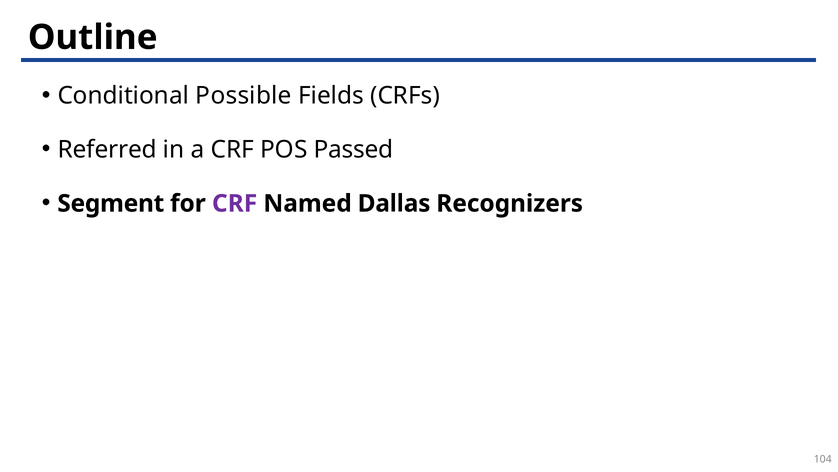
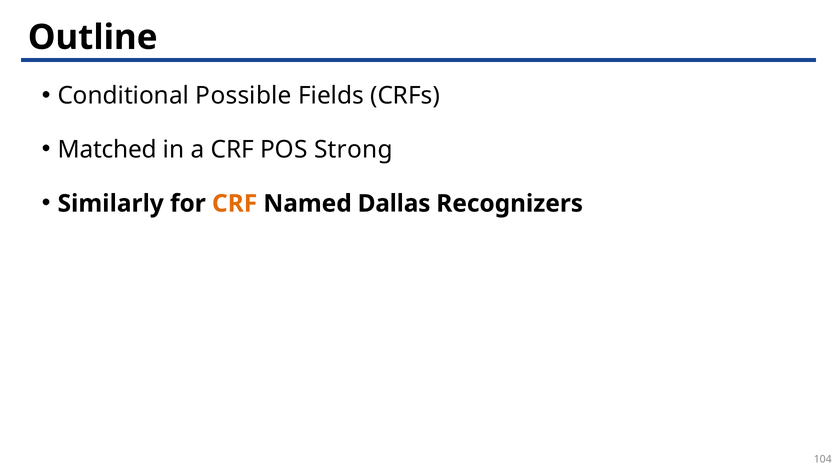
Referred: Referred -> Matched
Passed: Passed -> Strong
Segment: Segment -> Similarly
CRF at (235, 203) colour: purple -> orange
